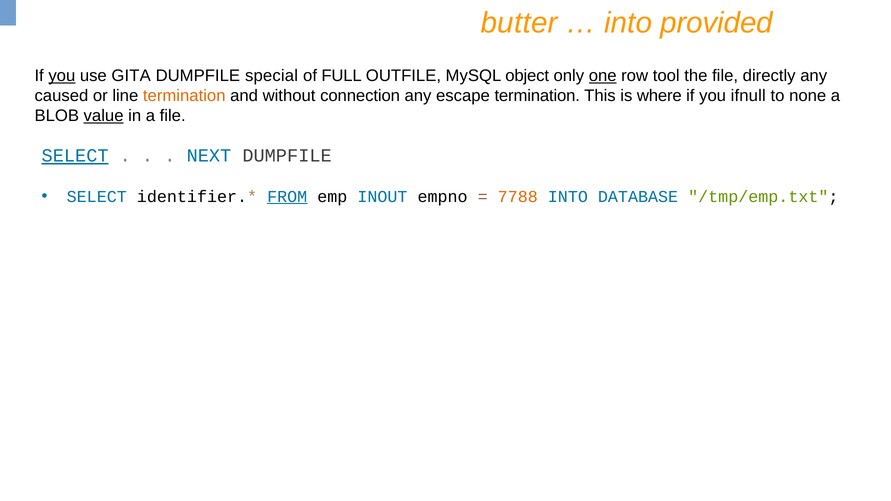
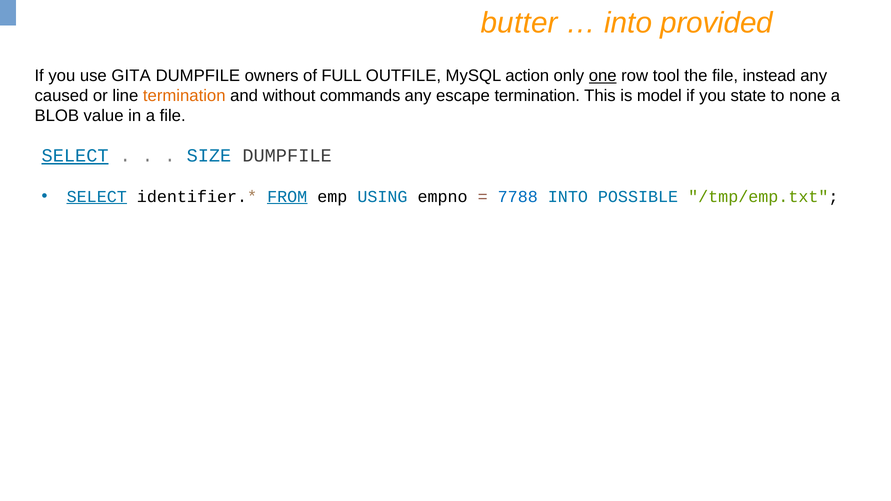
you at (62, 76) underline: present -> none
special: special -> owners
object: object -> action
directly: directly -> instead
connection: connection -> commands
where: where -> model
ifnull: ifnull -> state
value underline: present -> none
NEXT: NEXT -> SIZE
SELECT at (97, 197) underline: none -> present
INOUT: INOUT -> USING
7788 colour: orange -> blue
DATABASE: DATABASE -> POSSIBLE
